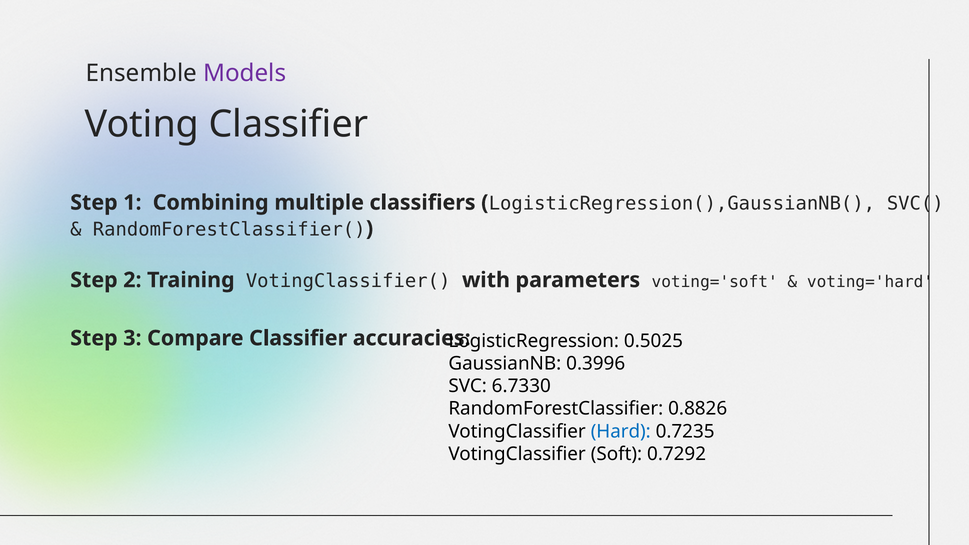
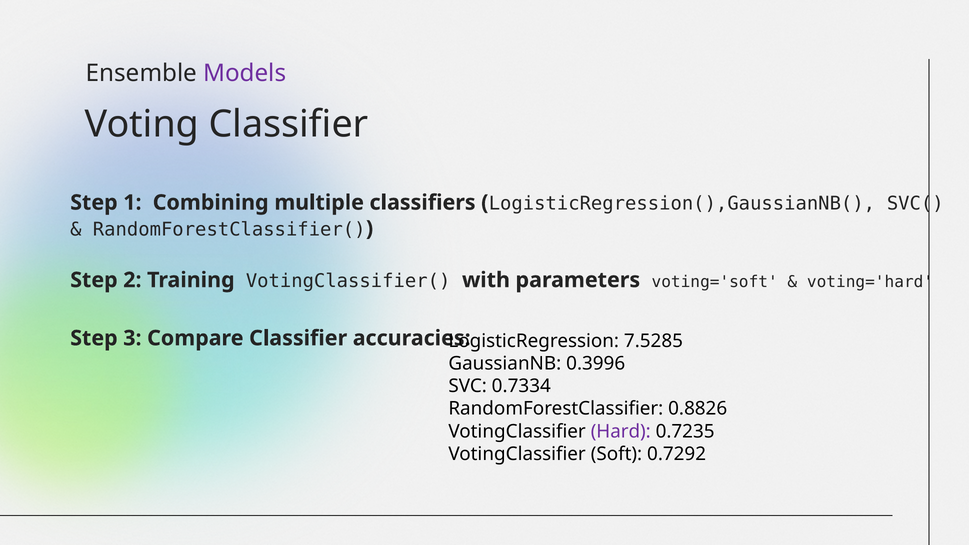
0.5025: 0.5025 -> 7.5285
6.7330: 6.7330 -> 0.7334
Hard colour: blue -> purple
